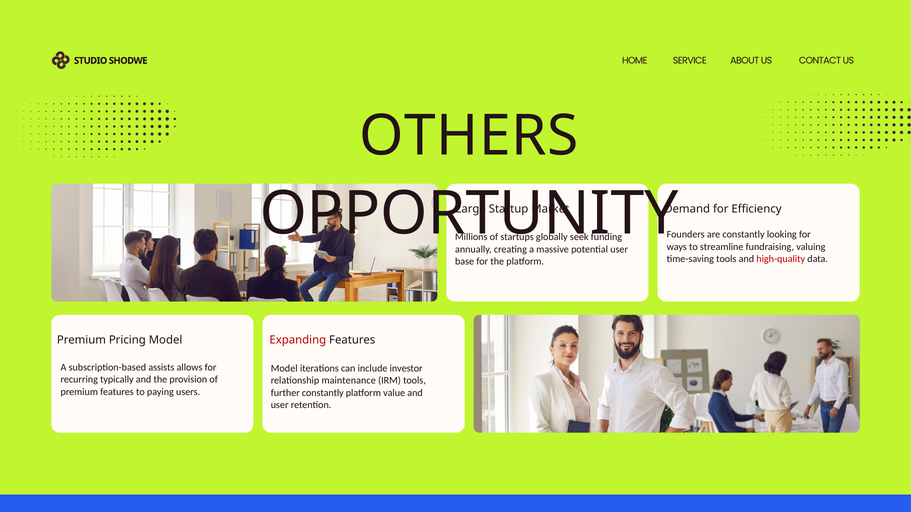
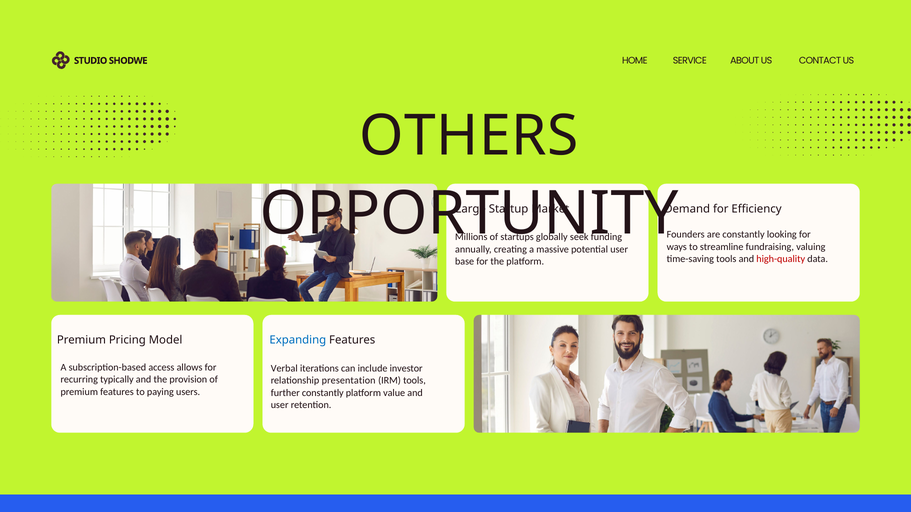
Expanding colour: red -> blue
assists: assists -> access
Model at (284, 369): Model -> Verbal
maintenance: maintenance -> presentation
